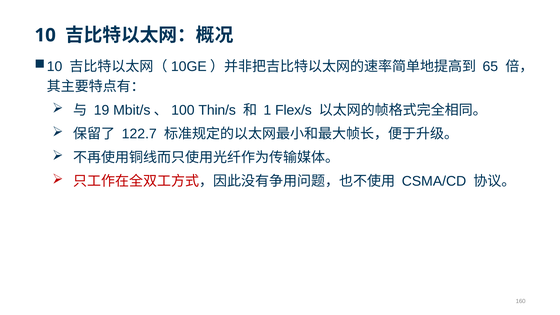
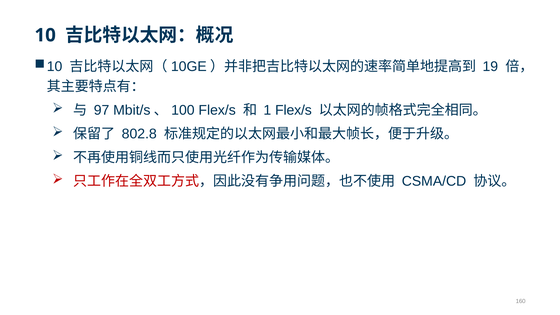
65: 65 -> 19
19: 19 -> 97
Mbit/s、100 Thin/s: Thin/s -> Flex/s
122.7: 122.7 -> 802.8
